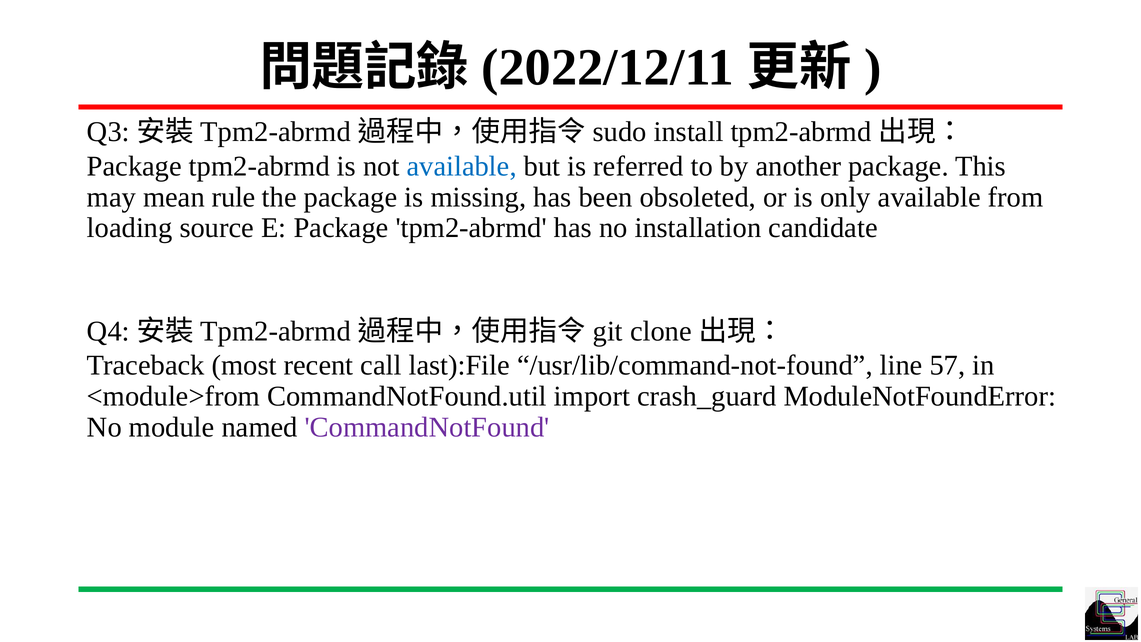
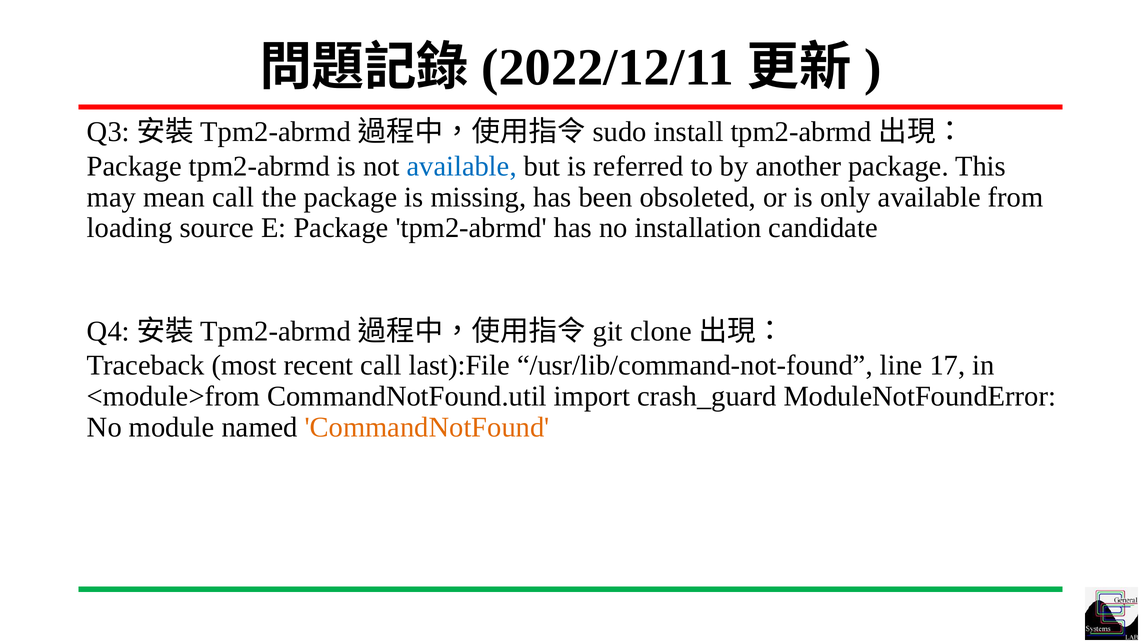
mean rule: rule -> call
57: 57 -> 17
CommandNotFound colour: purple -> orange
